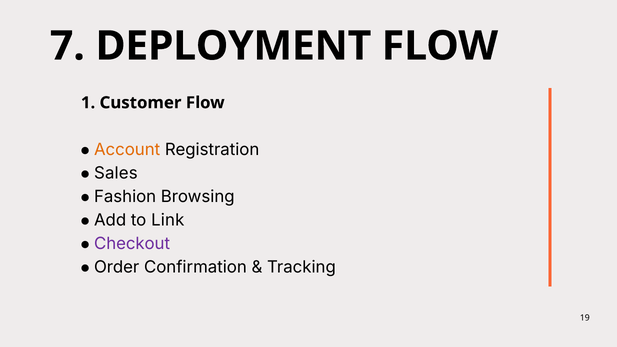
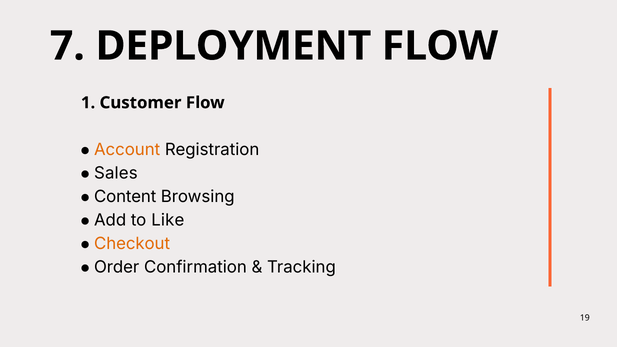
Fashion: Fashion -> Content
Link: Link -> Like
Checkout colour: purple -> orange
